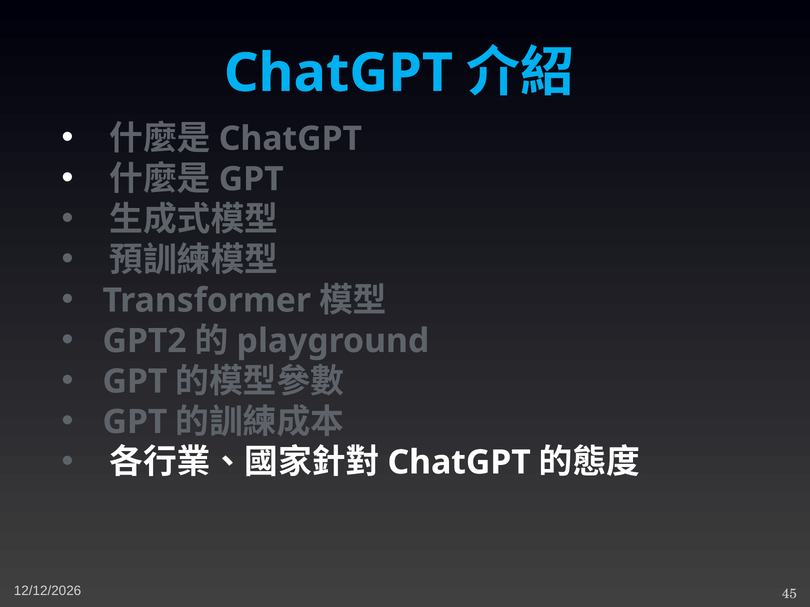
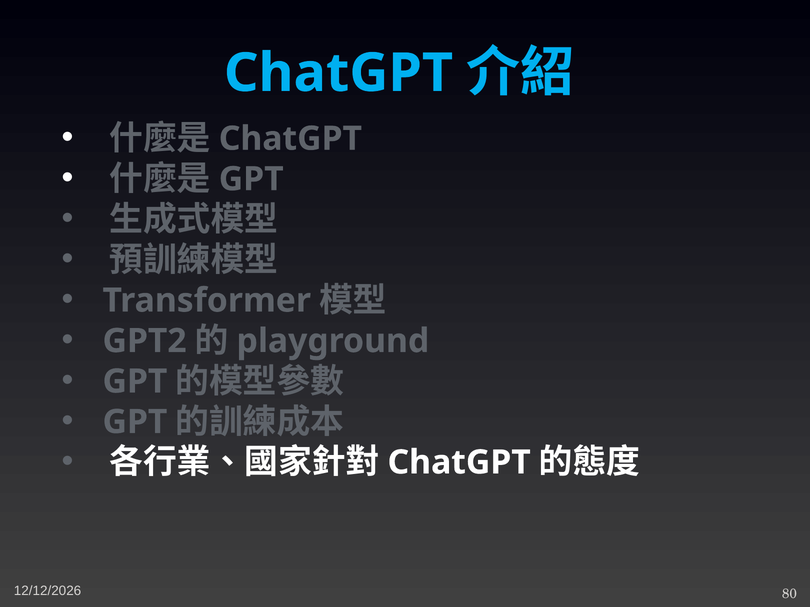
45: 45 -> 80
